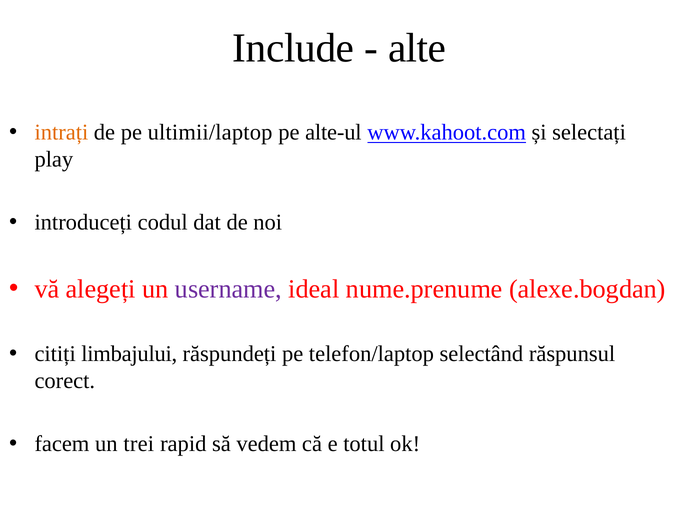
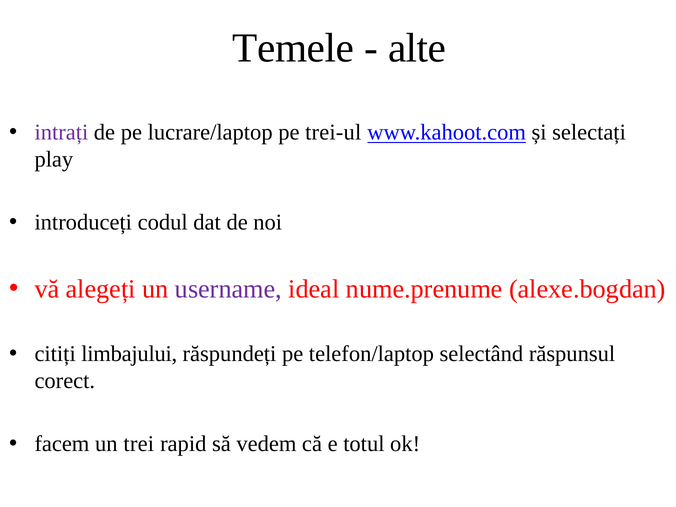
Include: Include -> Temele
intrați colour: orange -> purple
ultimii/laptop: ultimii/laptop -> lucrare/laptop
alte-ul: alte-ul -> trei-ul
